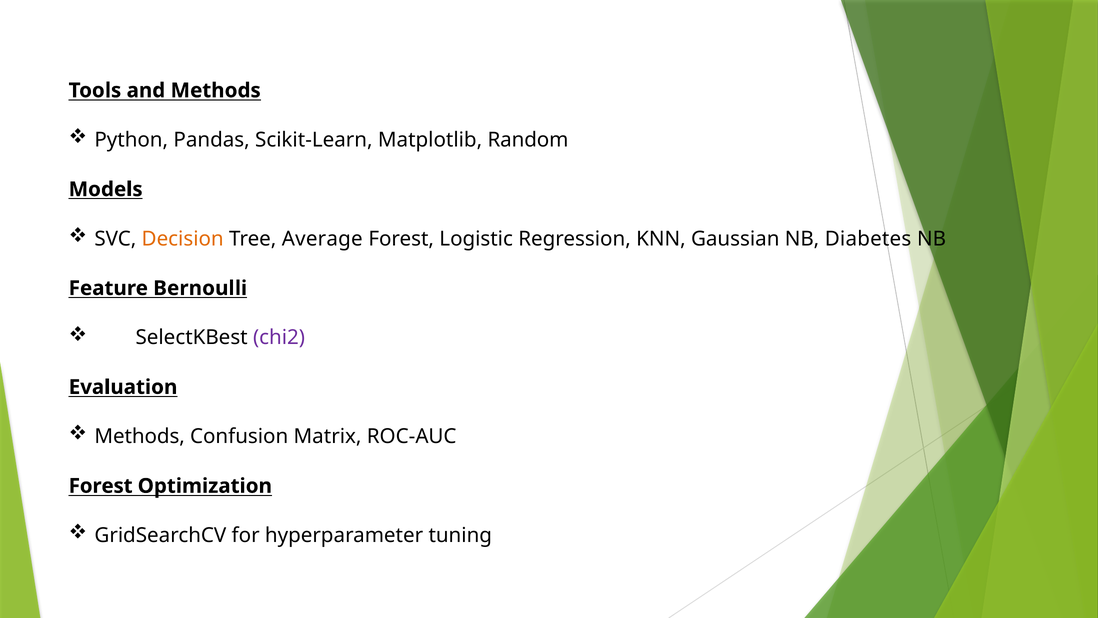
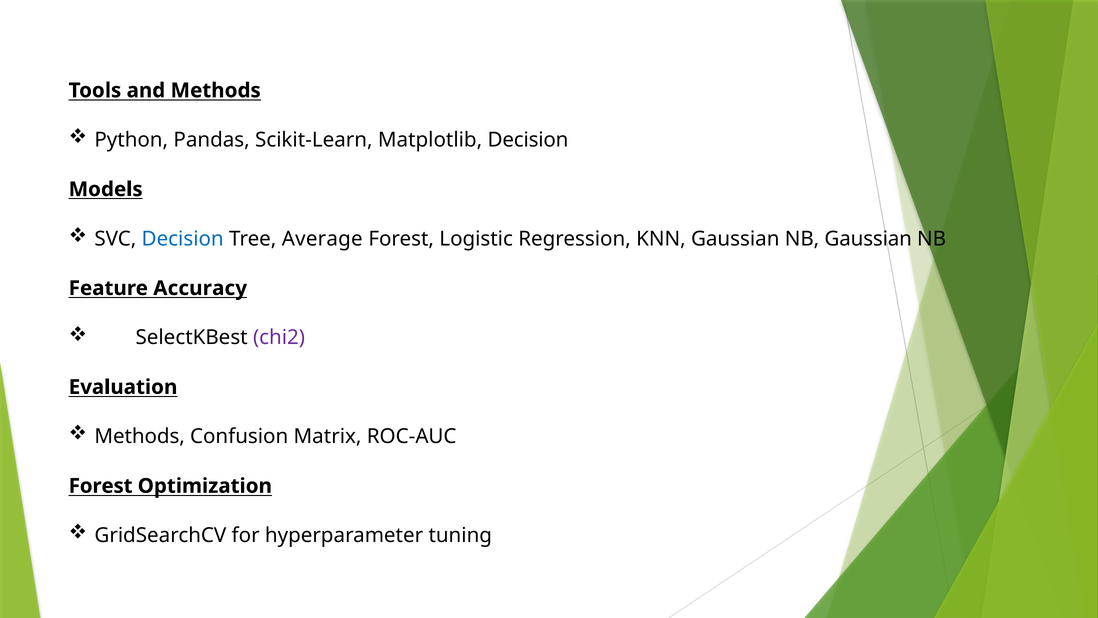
Matplotlib Random: Random -> Decision
Decision at (183, 239) colour: orange -> blue
NB Diabetes: Diabetes -> Gaussian
Bernoulli: Bernoulli -> Accuracy
